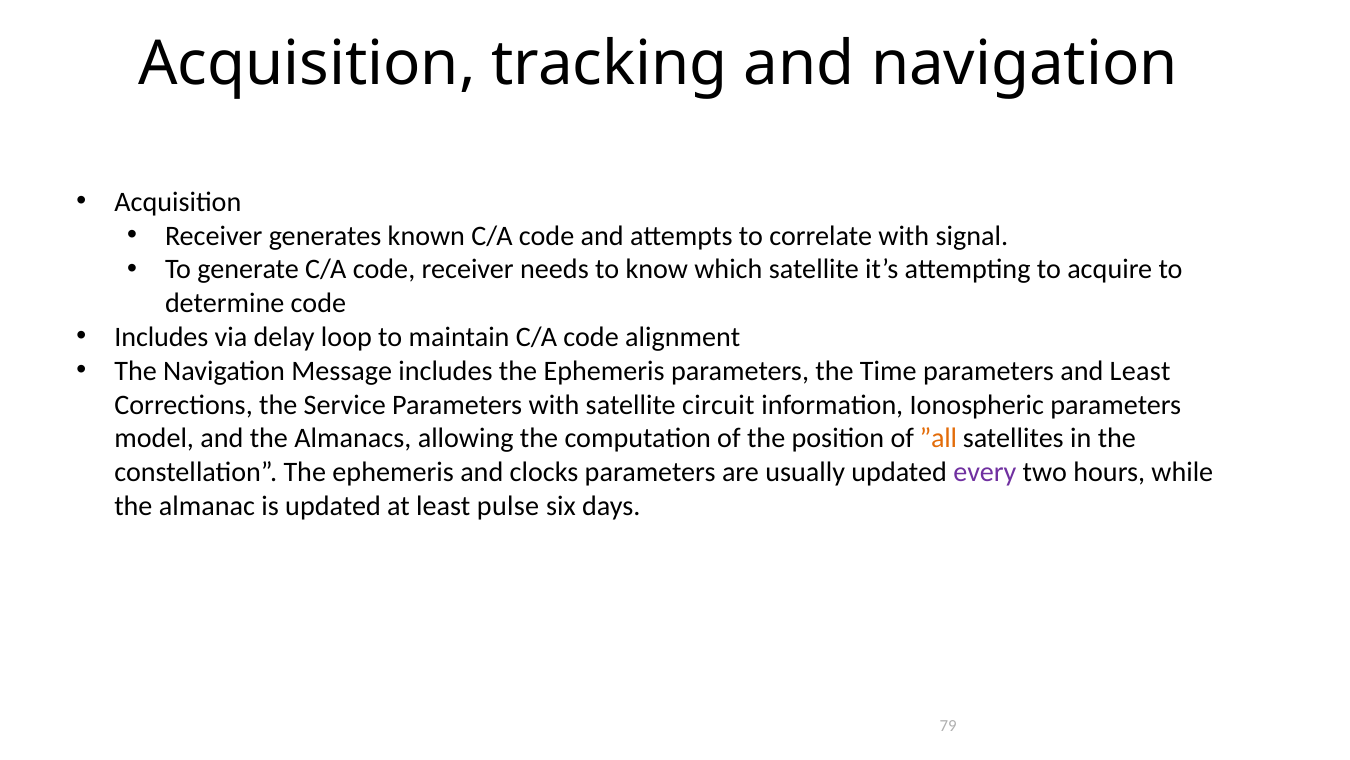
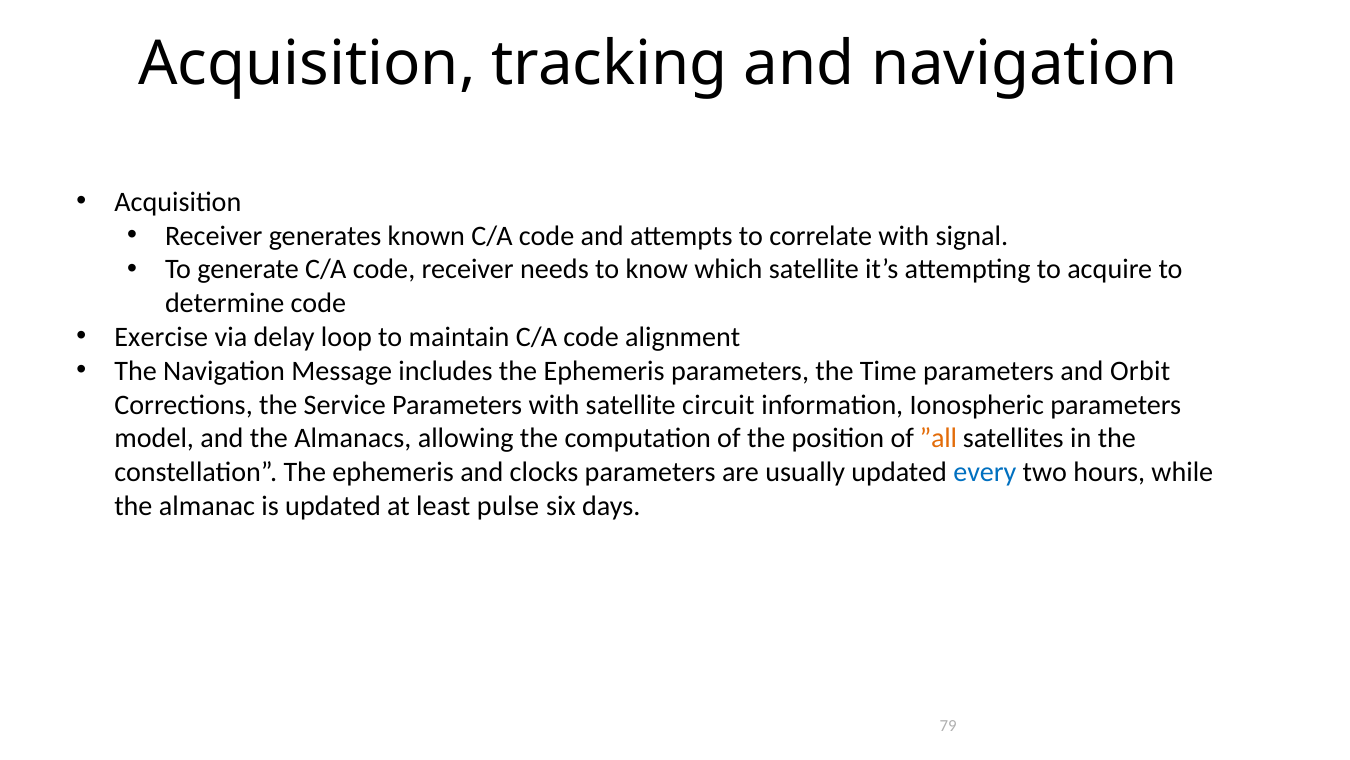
Includes at (161, 337): Includes -> Exercise
and Least: Least -> Orbit
every colour: purple -> blue
